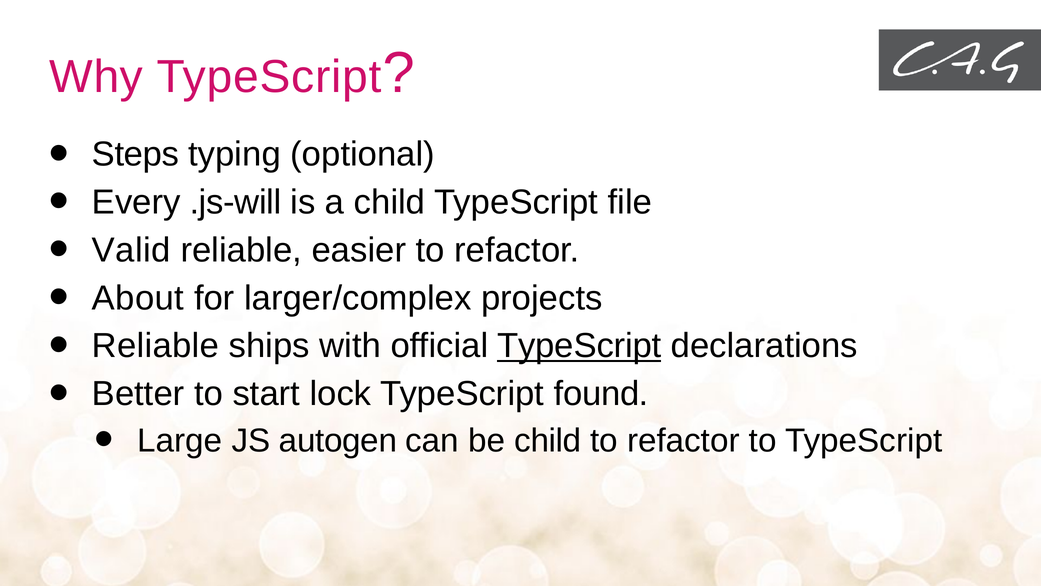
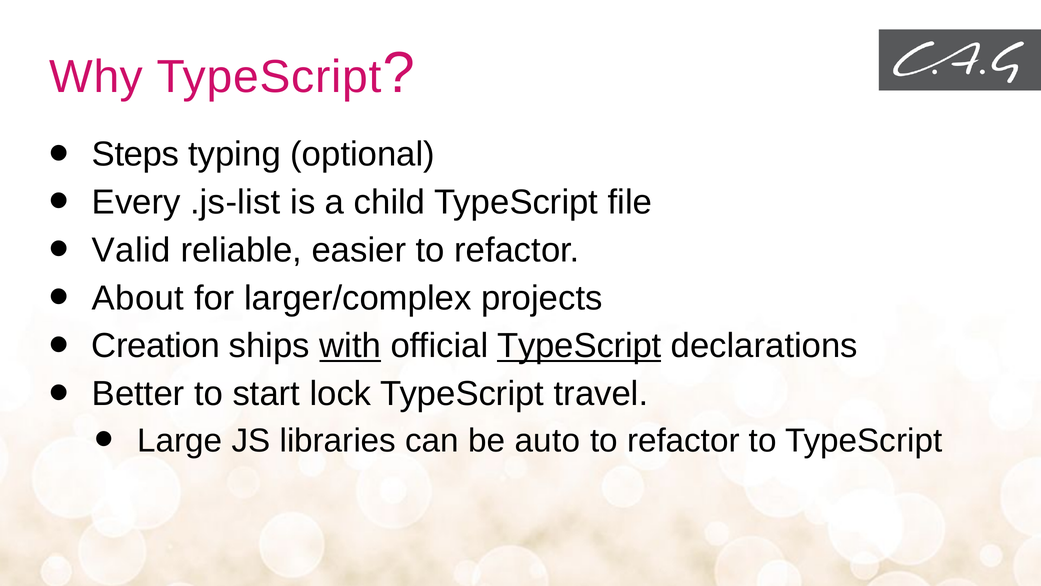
.js-will: .js-will -> .js-list
Reliable at (155, 346): Reliable -> Creation
with underline: none -> present
found: found -> travel
autogen: autogen -> libraries
be child: child -> auto
